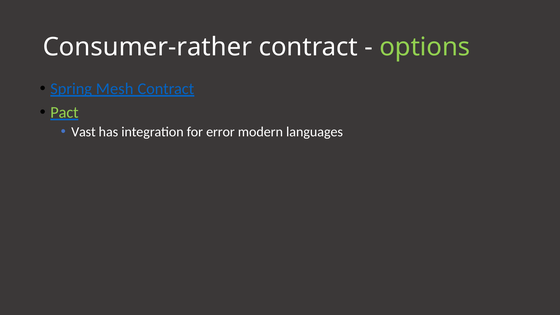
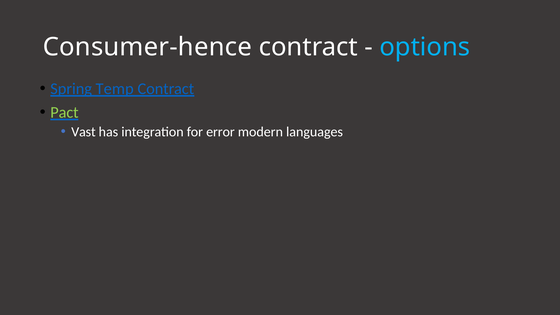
Consumer-rather: Consumer-rather -> Consumer-hence
options colour: light green -> light blue
Mesh: Mesh -> Temp
